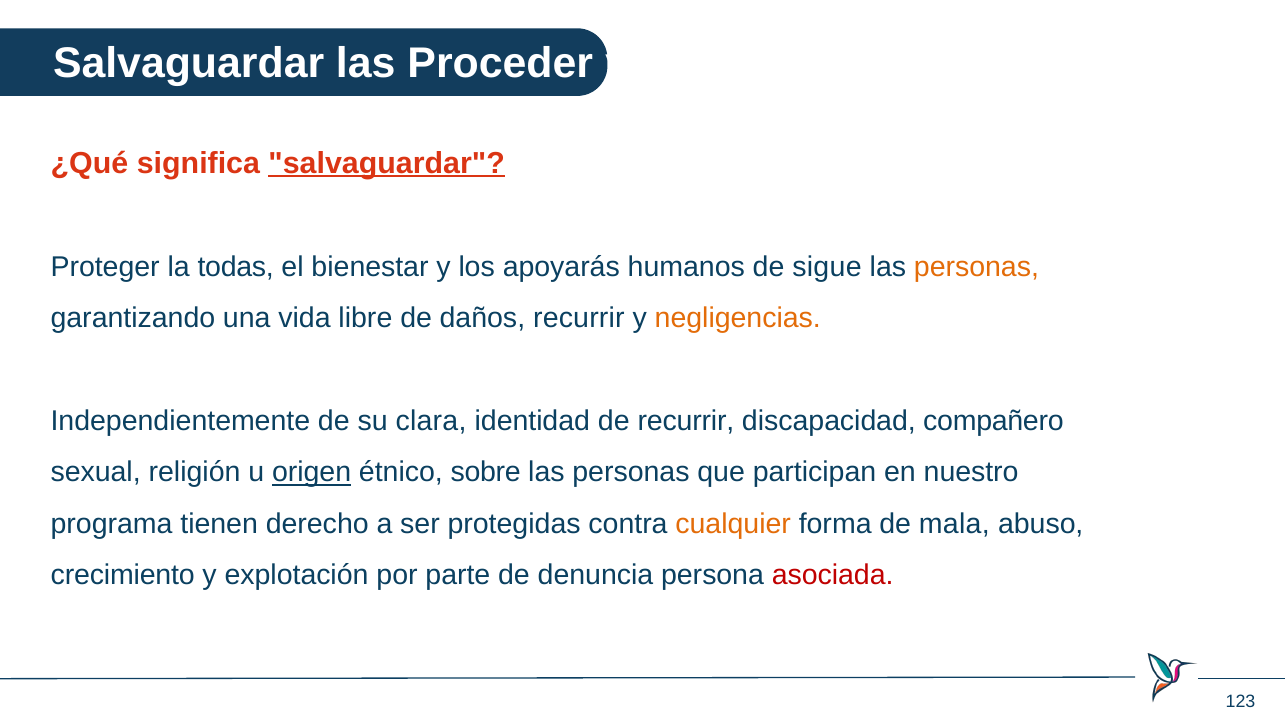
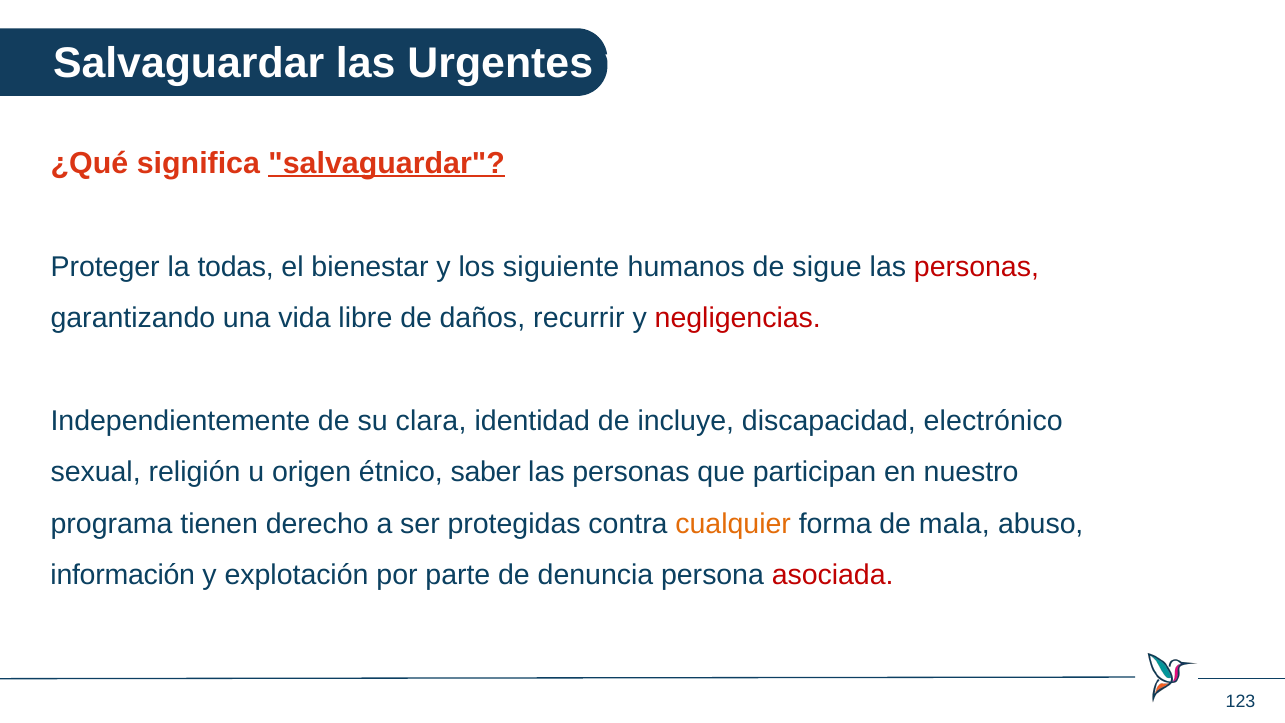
Proceder: Proceder -> Urgentes
apoyarás: apoyarás -> siguiente
personas at (976, 267) colour: orange -> red
negligencias colour: orange -> red
de recurrir: recurrir -> incluye
compañero: compañero -> electrónico
origen underline: present -> none
sobre: sobre -> saber
crecimiento: crecimiento -> información
